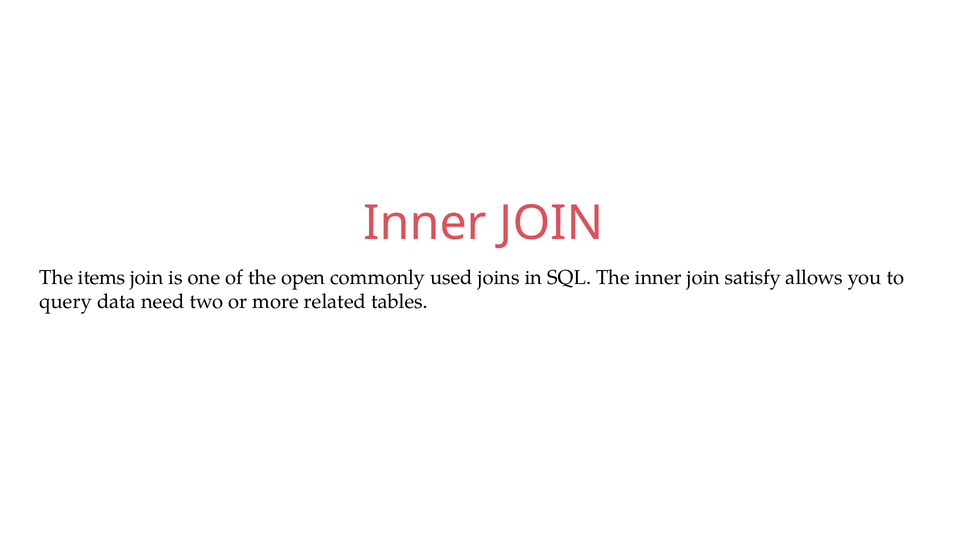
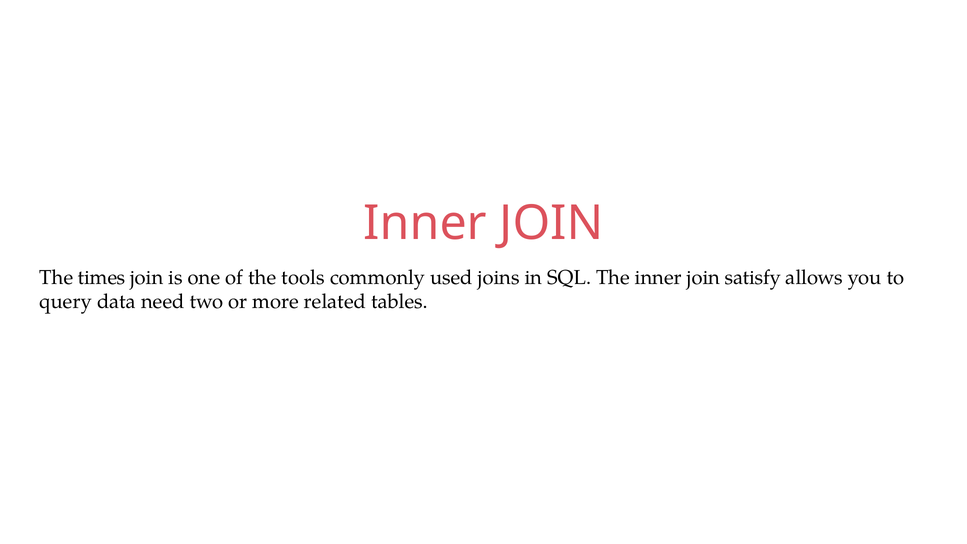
items: items -> times
open: open -> tools
